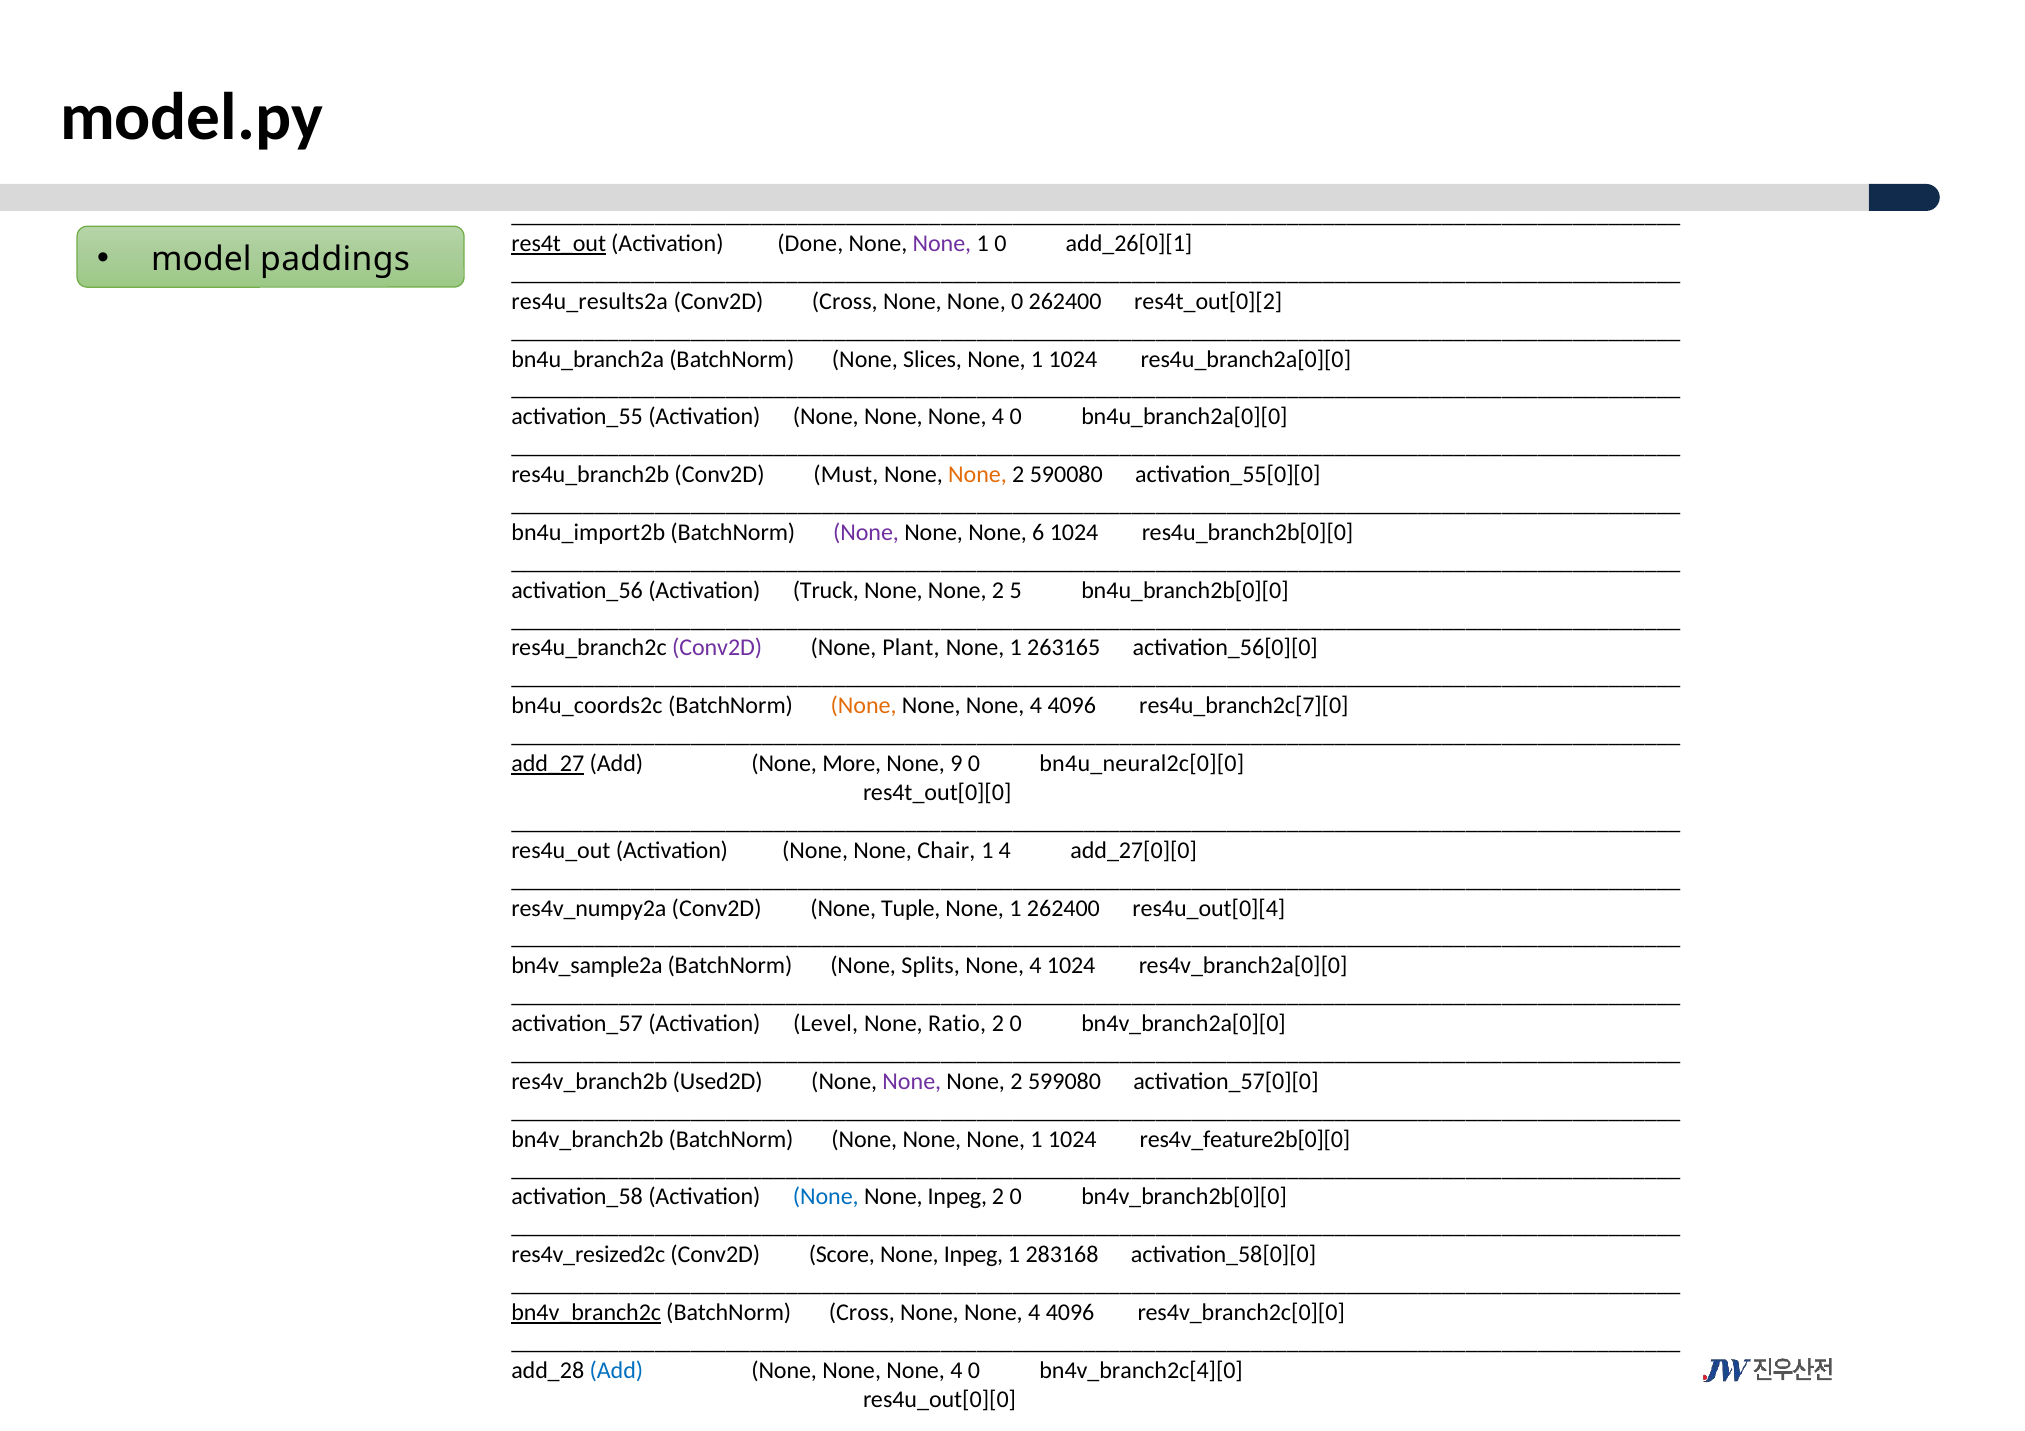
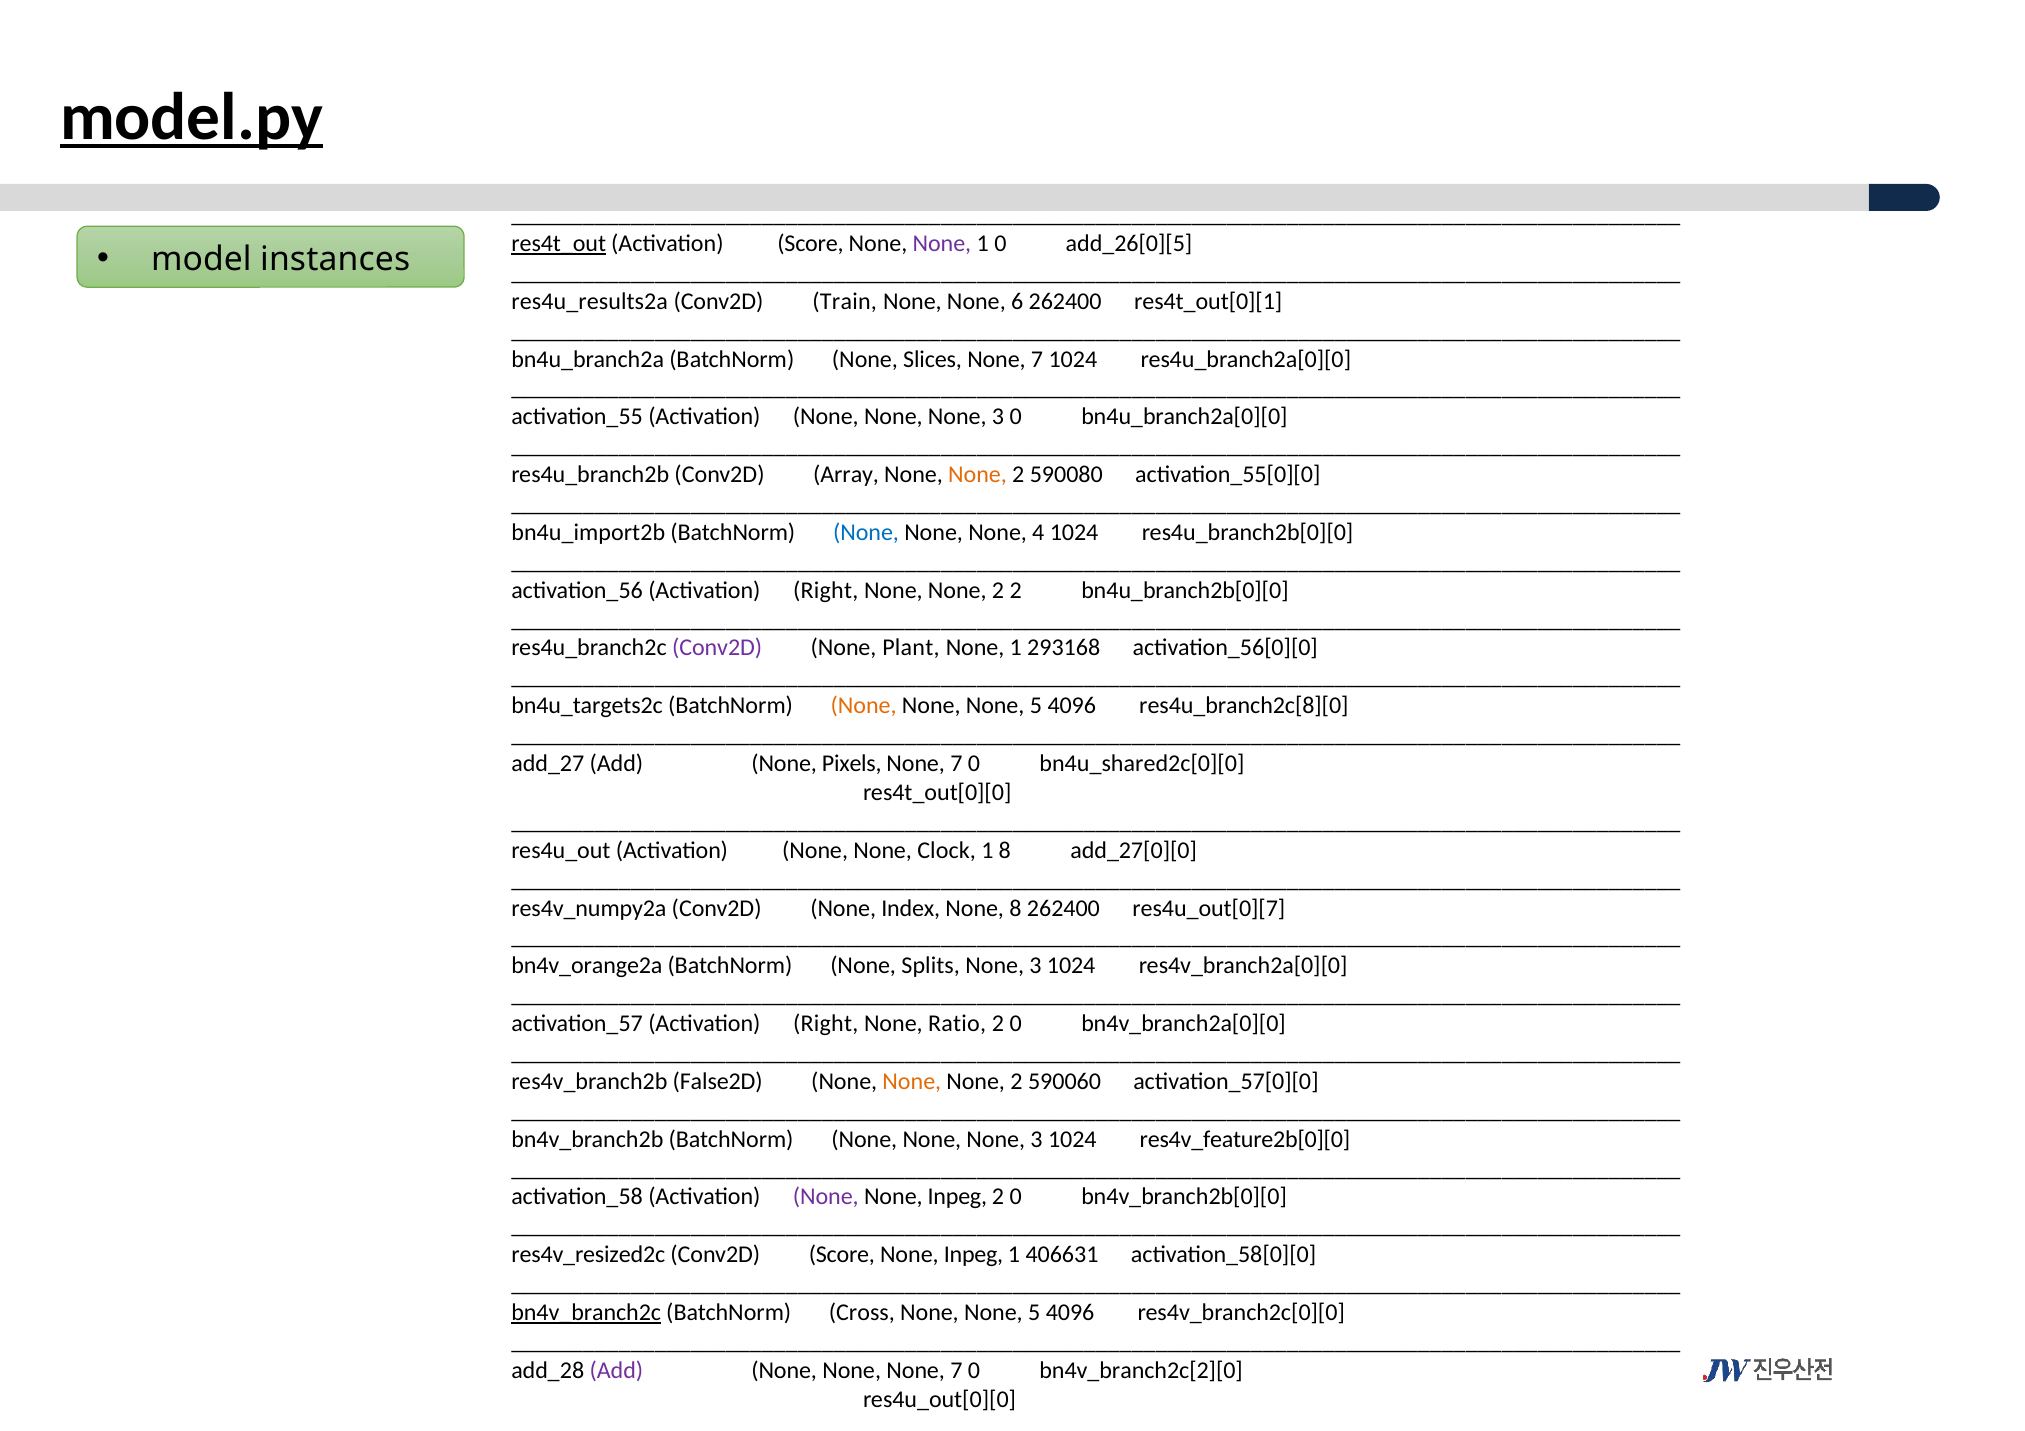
model.py underline: none -> present
Activation Done: Done -> Score
add_26[0][1: add_26[0][1 -> add_26[0][5
paddings: paddings -> instances
Conv2D Cross: Cross -> Train
None 0: 0 -> 6
res4t_out[0][2: res4t_out[0][2 -> res4t_out[0][1
1 at (1037, 359): 1 -> 7
4 at (998, 417): 4 -> 3
Must: Must -> Array
None at (866, 533) colour: purple -> blue
6: 6 -> 4
activation_56 Activation Truck: Truck -> Right
2 5: 5 -> 2
263165: 263165 -> 293168
bn4u_coords2c: bn4u_coords2c -> bn4u_targets2c
4 at (1036, 706): 4 -> 5
res4u_branch2c[7][0: res4u_branch2c[7][0 -> res4u_branch2c[8][0
add_27 underline: present -> none
More: More -> Pixels
9 at (956, 764): 9 -> 7
bn4u_neural2c[0][0: bn4u_neural2c[0][0 -> bn4u_shared2c[0][0
Chair: Chair -> Clock
1 4: 4 -> 8
Tuple: Tuple -> Index
1 at (1015, 909): 1 -> 8
res4u_out[0][4: res4u_out[0][4 -> res4u_out[0][7
bn4v_sample2a: bn4v_sample2a -> bn4v_orange2a
4 at (1035, 966): 4 -> 3
activation_57 Activation Level: Level -> Right
Used2D: Used2D -> False2D
None at (912, 1082) colour: purple -> orange
599080: 599080 -> 590060
1 at (1037, 1140): 1 -> 3
None at (826, 1198) colour: blue -> purple
283168: 283168 -> 406631
4 at (1034, 1313): 4 -> 5
Add at (616, 1371) colour: blue -> purple
4 at (956, 1371): 4 -> 7
bn4v_branch2c[4][0: bn4v_branch2c[4][0 -> bn4v_branch2c[2][0
